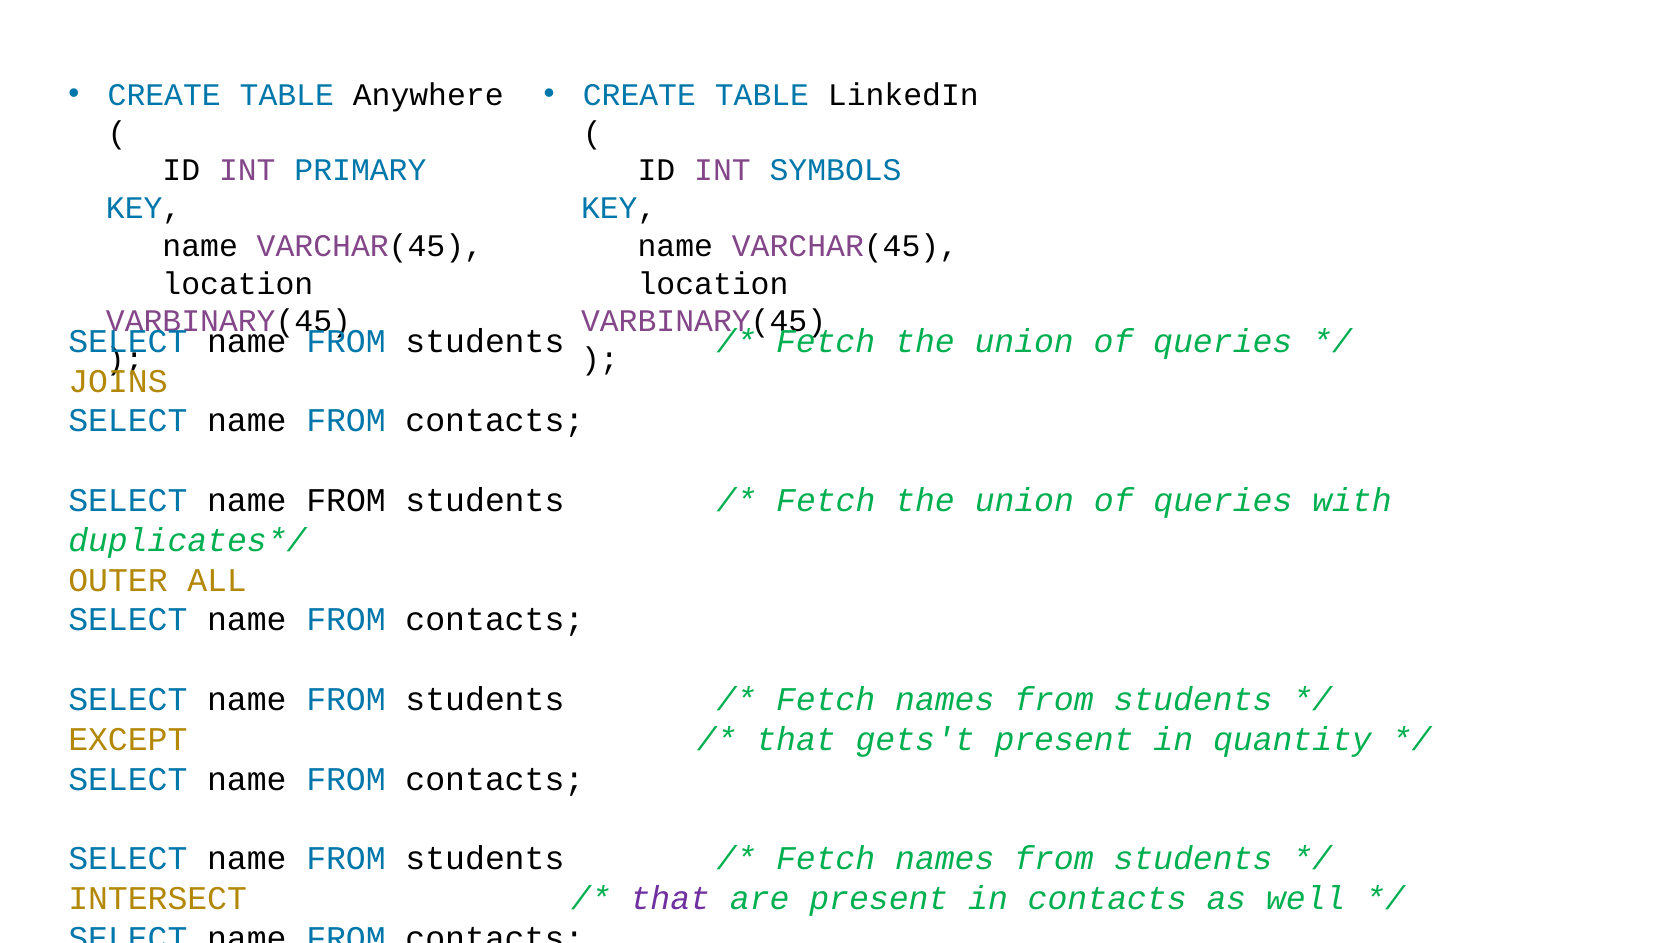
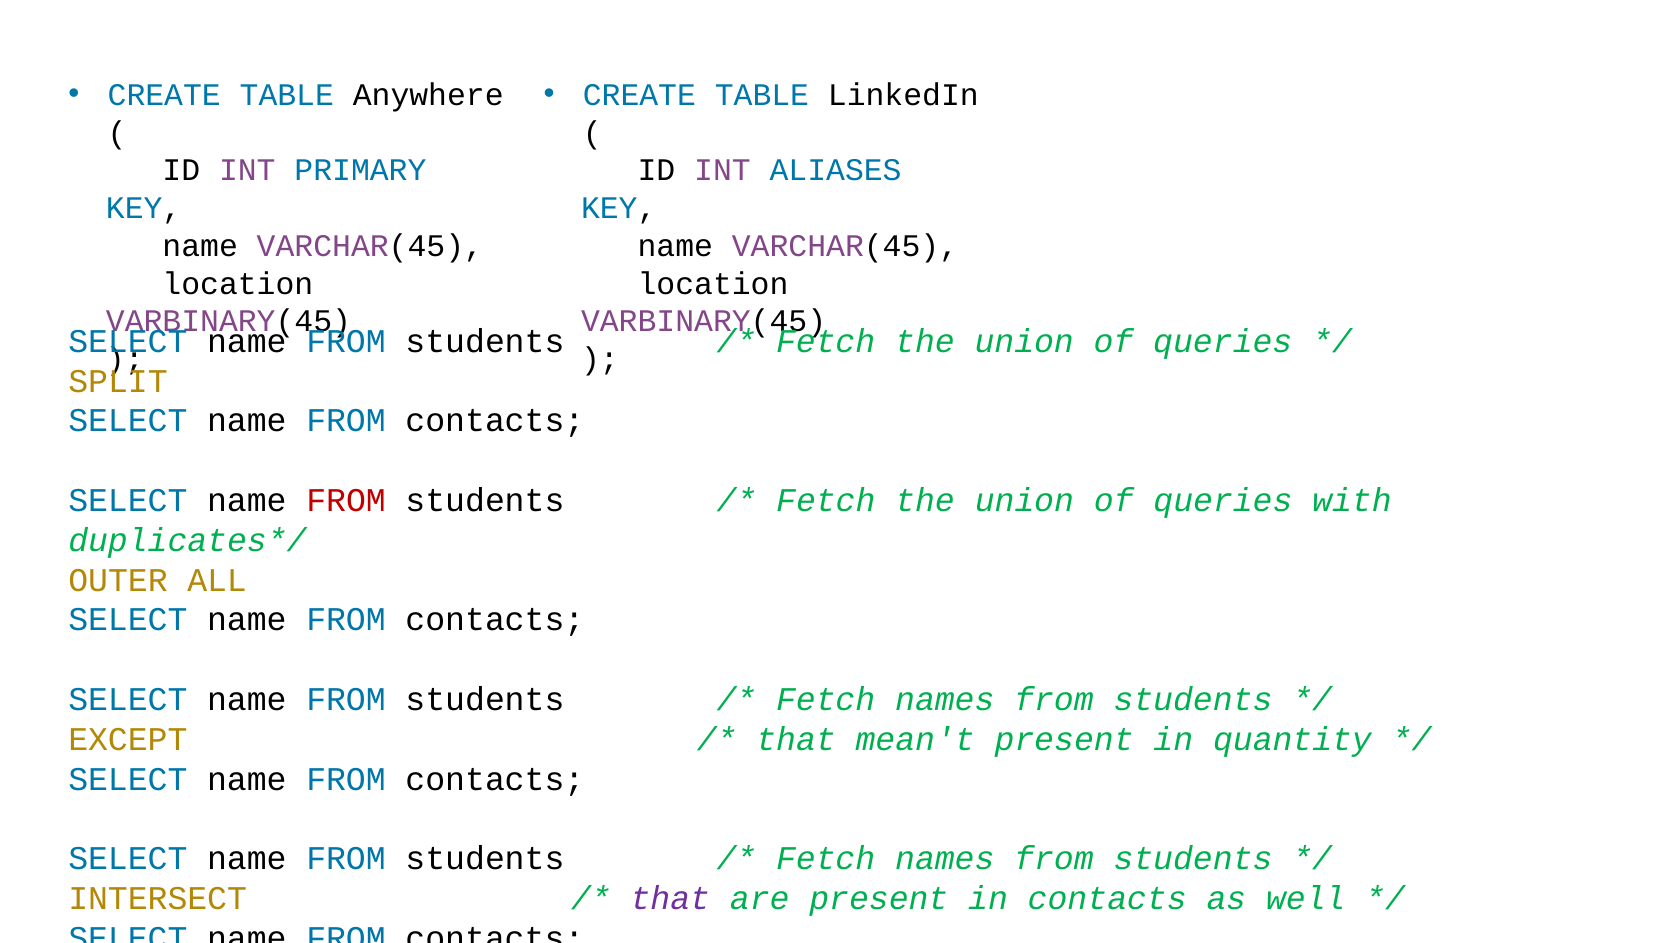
SYMBOLS: SYMBOLS -> ALIASES
JOINS: JOINS -> SPLIT
FROM at (346, 501) colour: black -> red
gets't: gets't -> mean't
